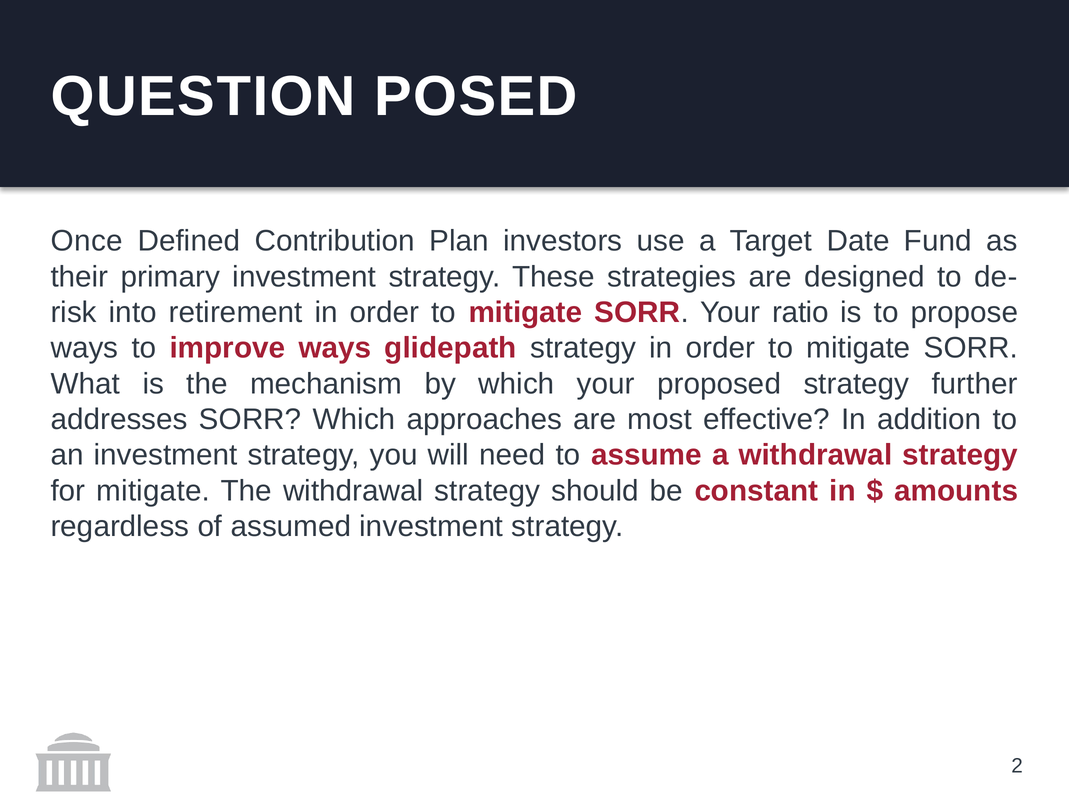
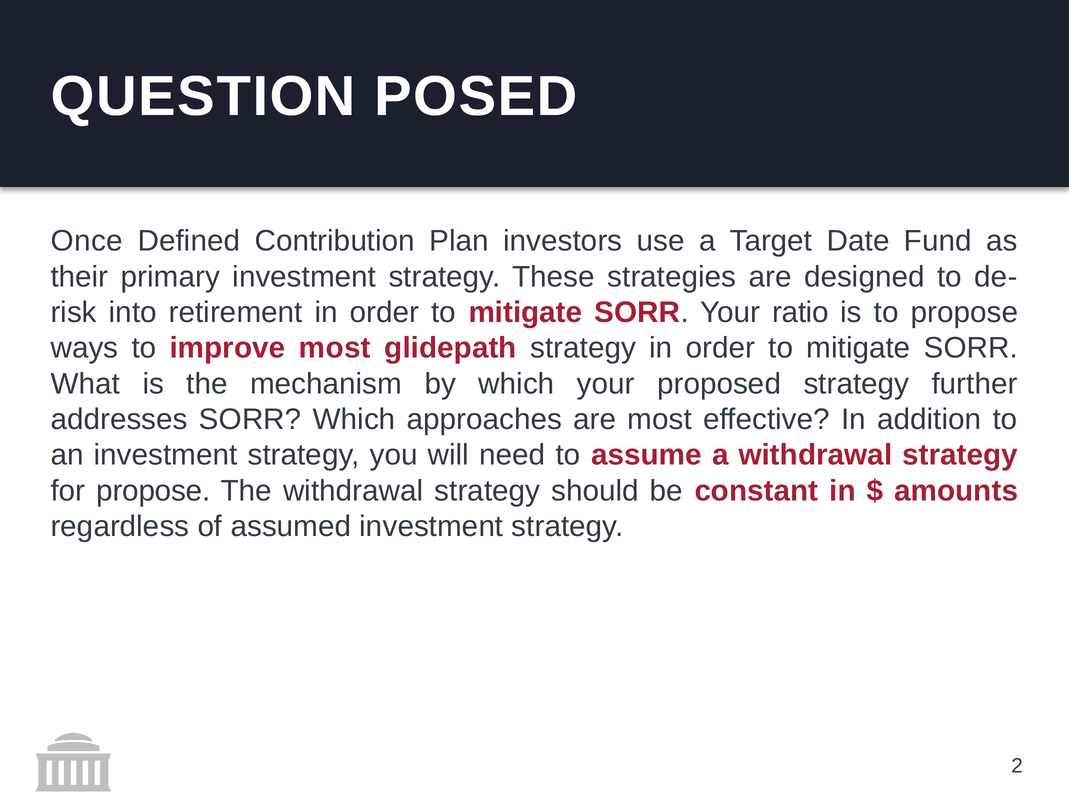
improve ways: ways -> most
for mitigate: mitigate -> propose
